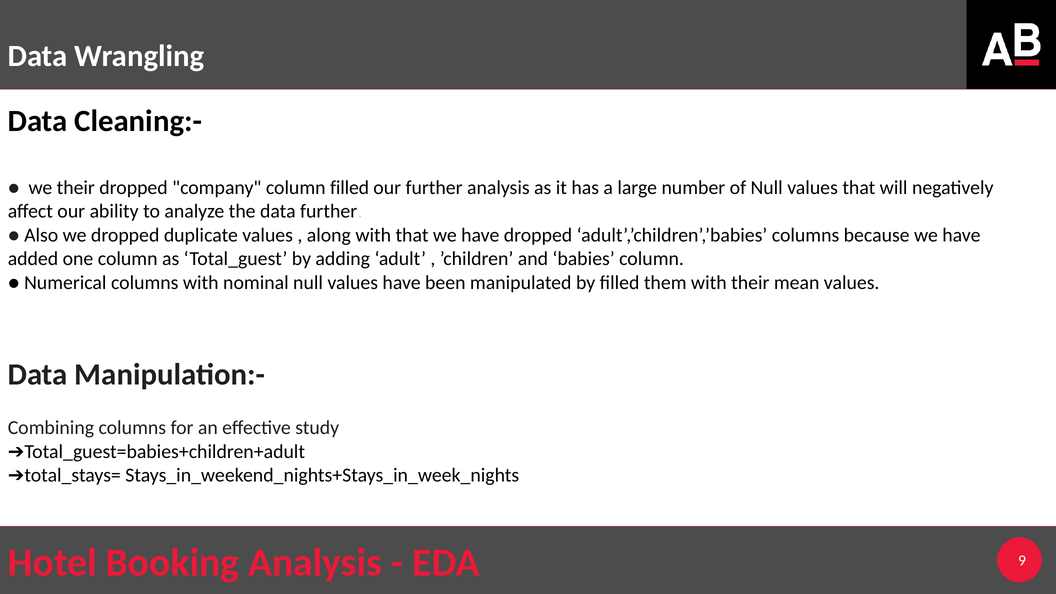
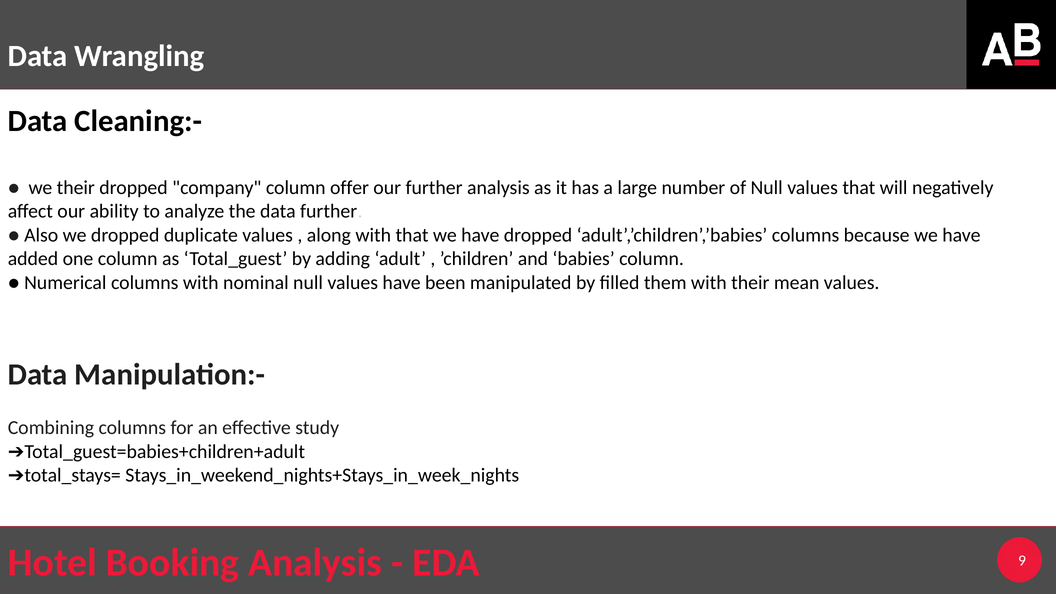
column filled: filled -> offer
